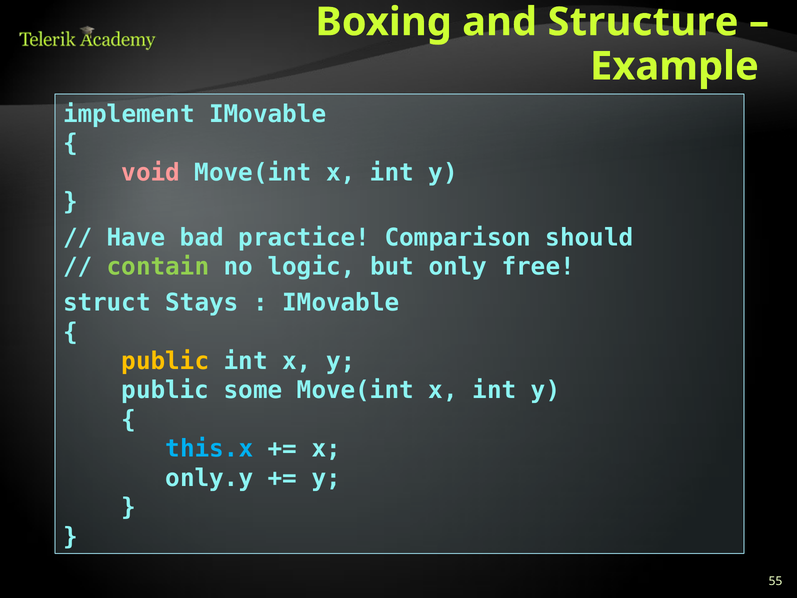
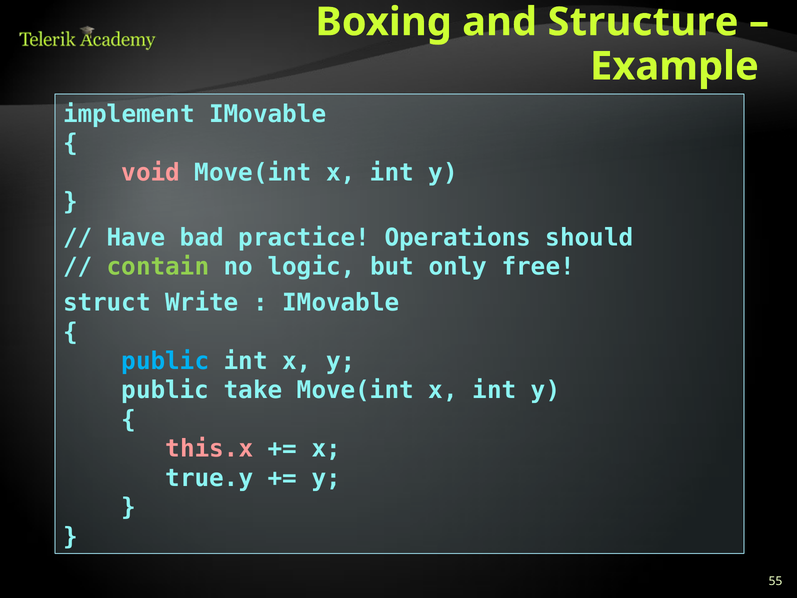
Comparison: Comparison -> Operations
Stays: Stays -> Write
public at (165, 361) colour: yellow -> light blue
some: some -> take
this.x colour: light blue -> pink
only.y: only.y -> true.y
